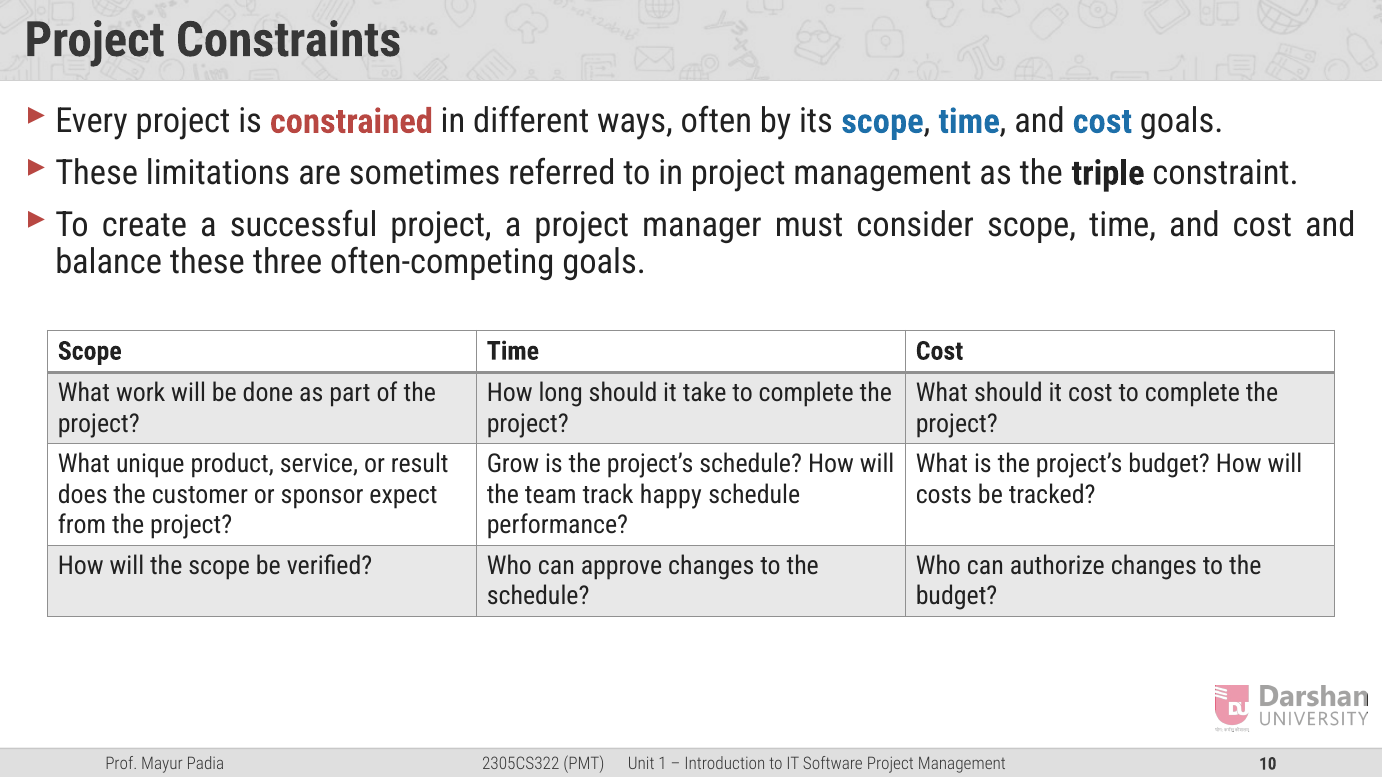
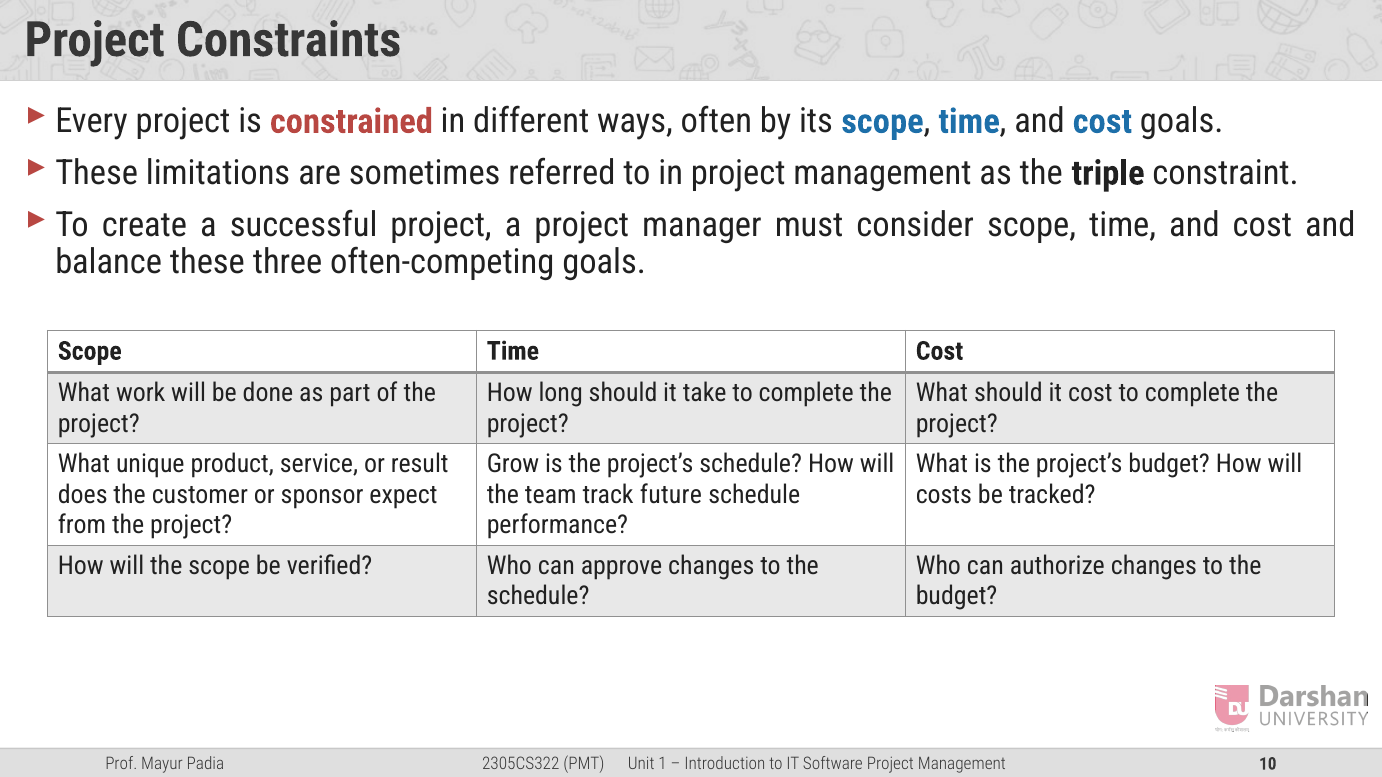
happy: happy -> future
